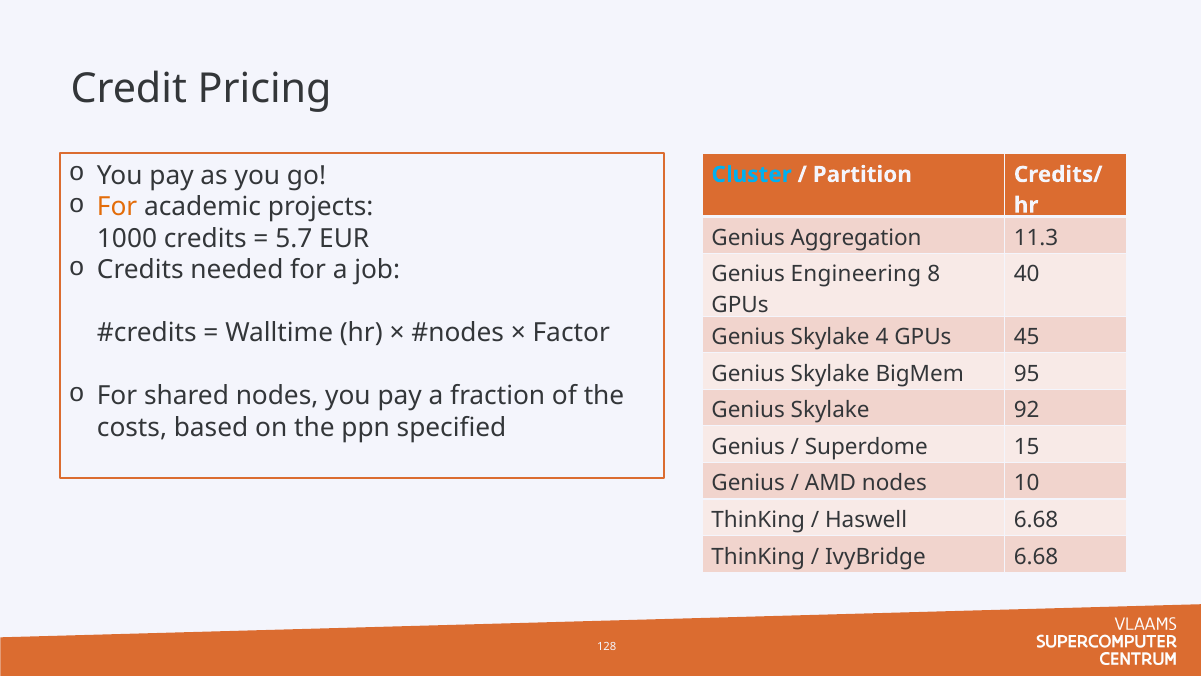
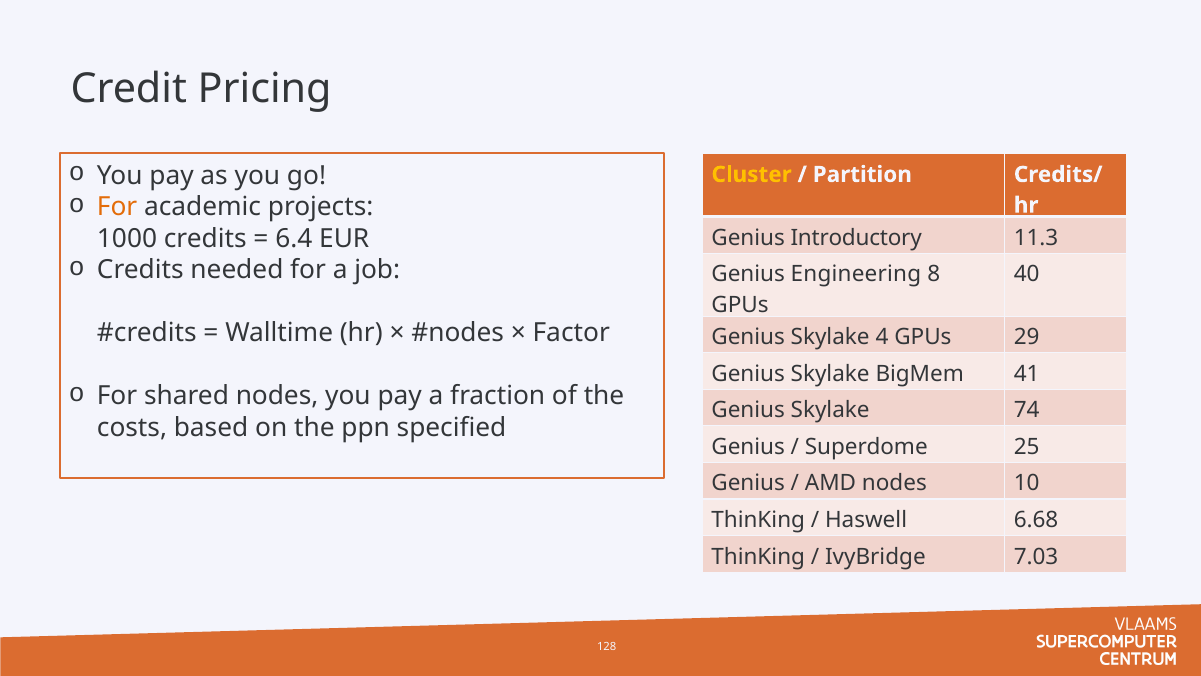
Cluster colour: light blue -> yellow
5.7: 5.7 -> 6.4
Aggregation: Aggregation -> Introductory
45: 45 -> 29
95: 95 -> 41
92: 92 -> 74
15: 15 -> 25
IvyBridge 6.68: 6.68 -> 7.03
